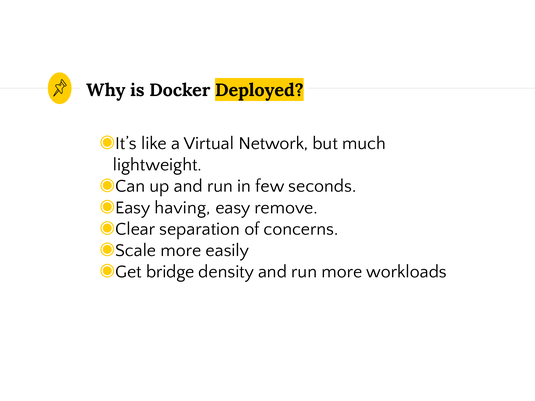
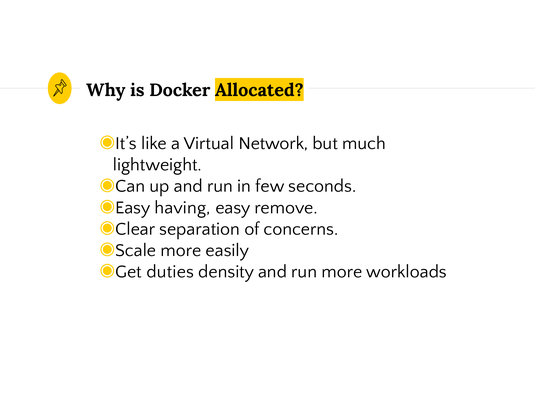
Deployed: Deployed -> Allocated
bridge: bridge -> duties
